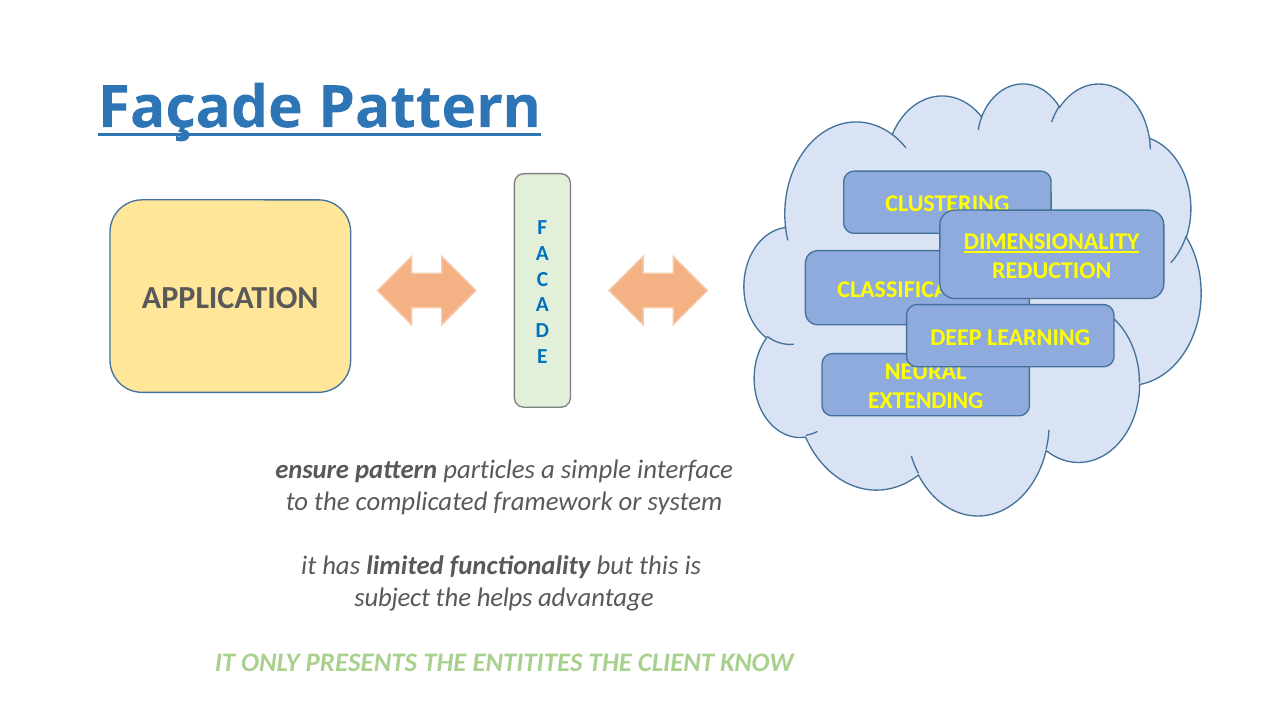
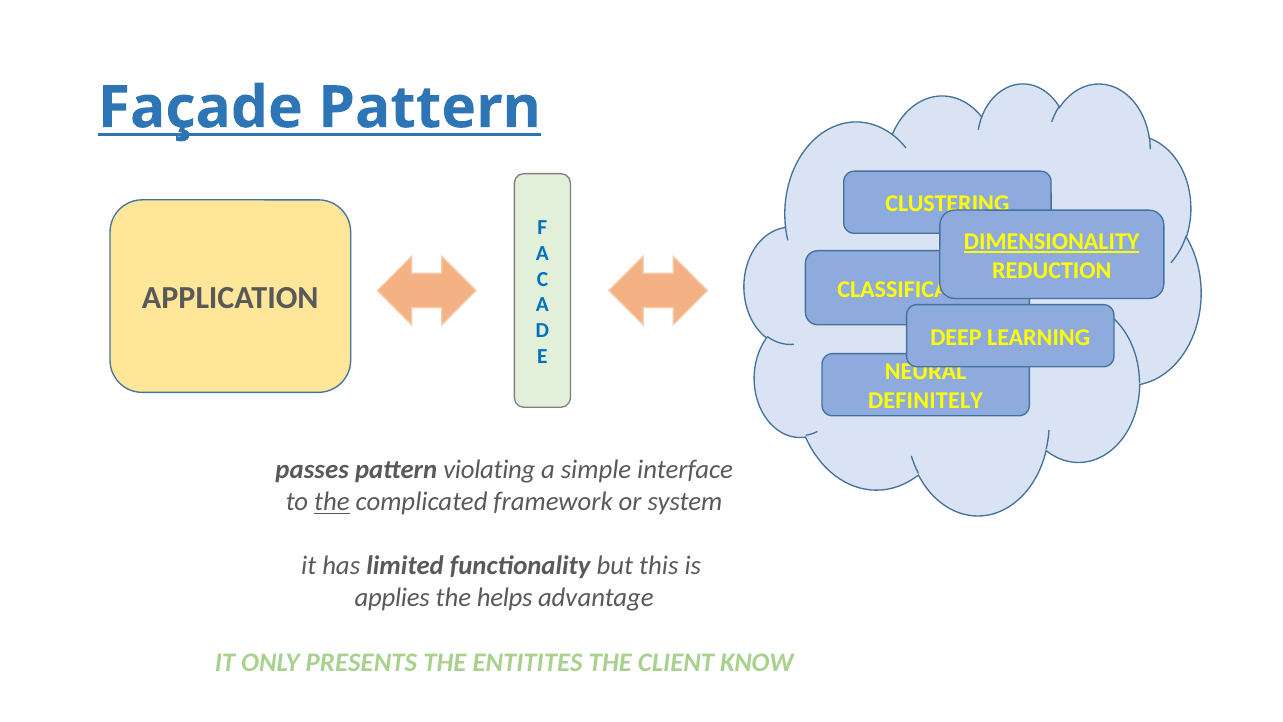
EXTENDING: EXTENDING -> DEFINITELY
ensure: ensure -> passes
particles: particles -> violating
the at (332, 502) underline: none -> present
subject: subject -> applies
